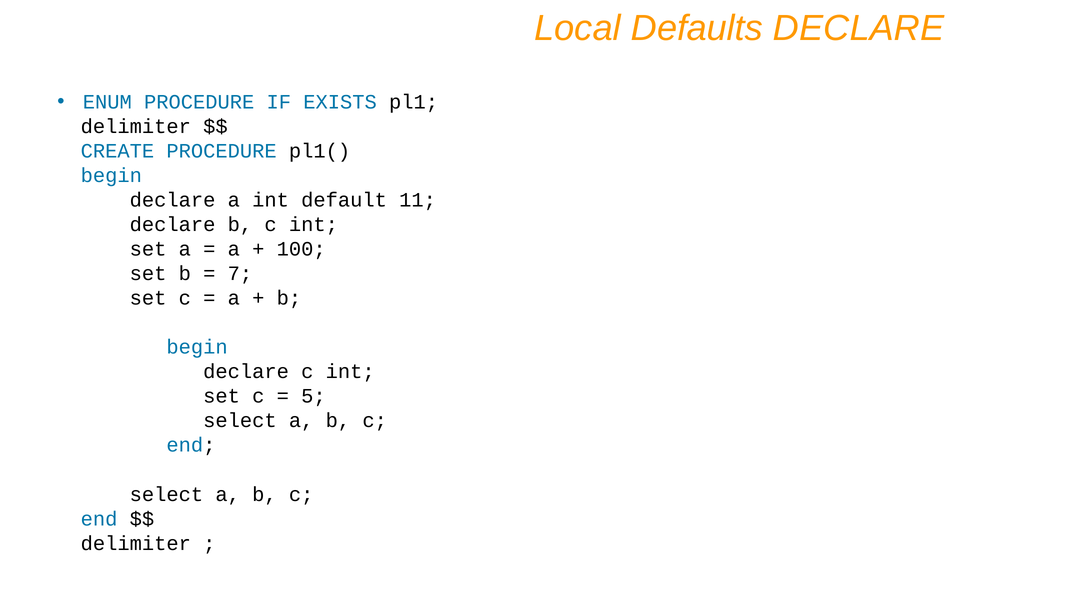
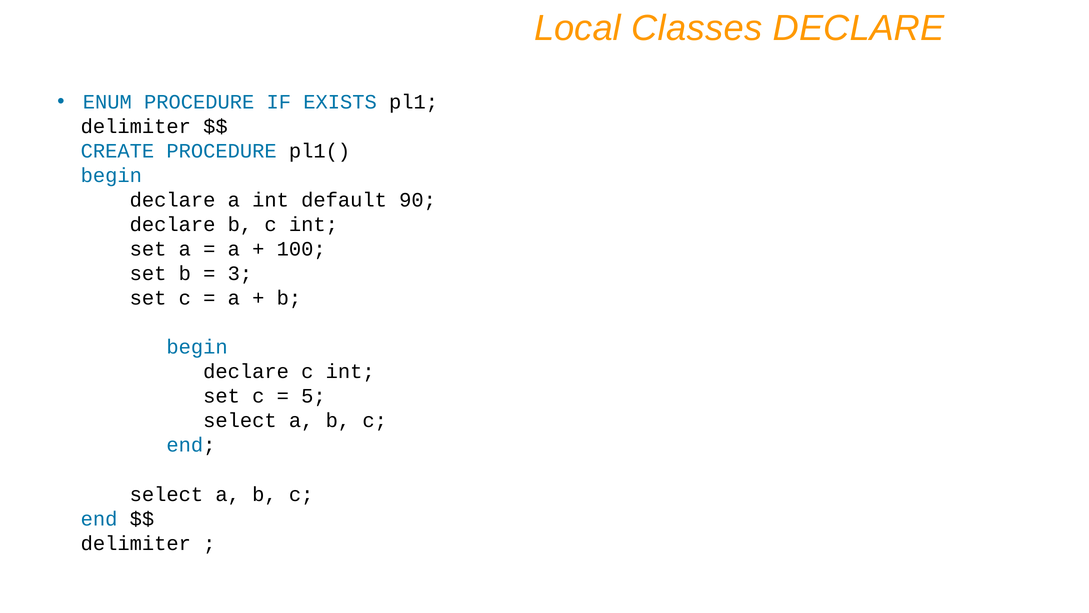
Defaults: Defaults -> Classes
11: 11 -> 90
7: 7 -> 3
